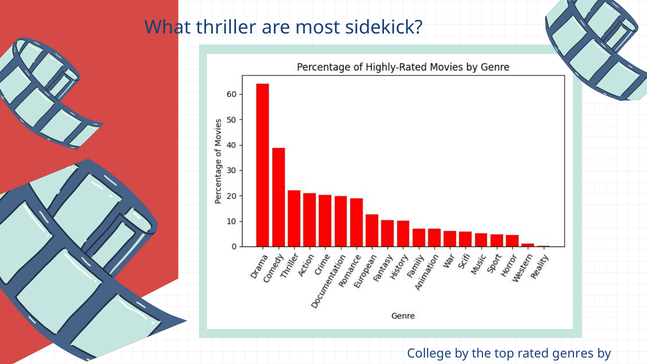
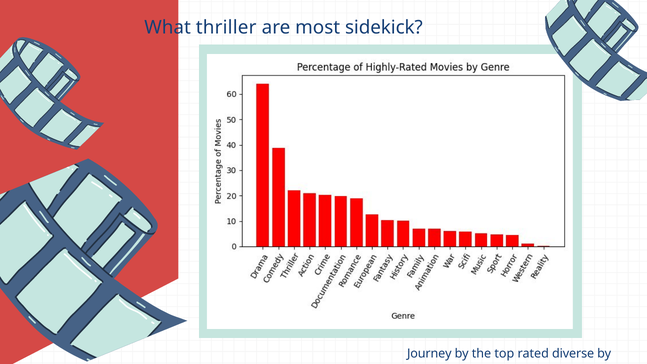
College: College -> Journey
genres: genres -> diverse
